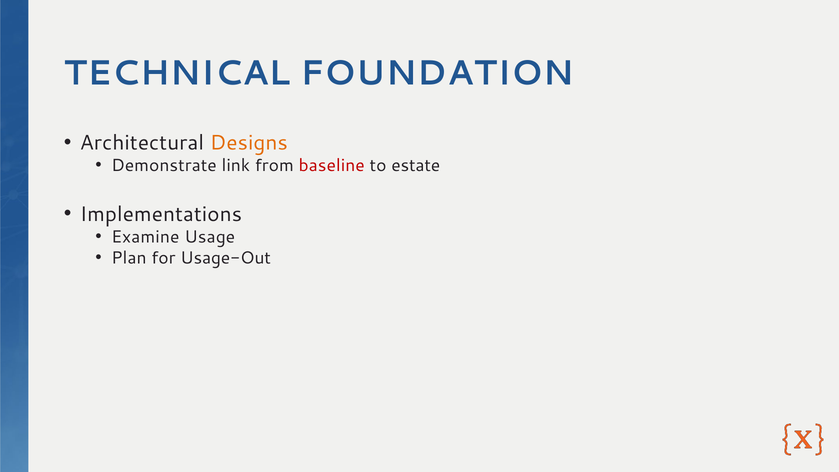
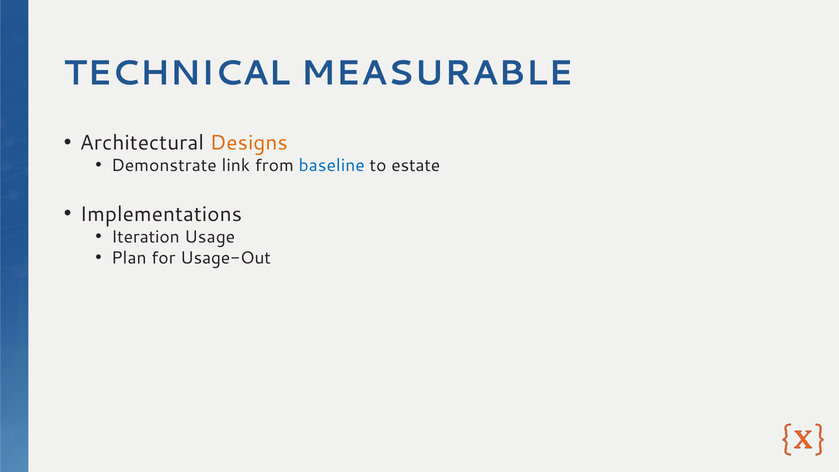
FOUNDATION: FOUNDATION -> MEASURABLE
baseline colour: red -> blue
Examine: Examine -> Iteration
